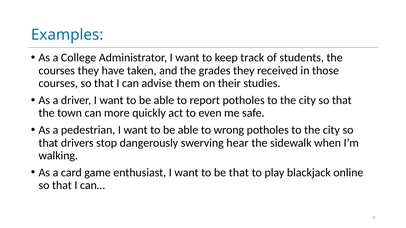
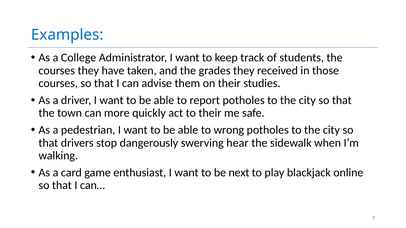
to even: even -> their
be that: that -> next
